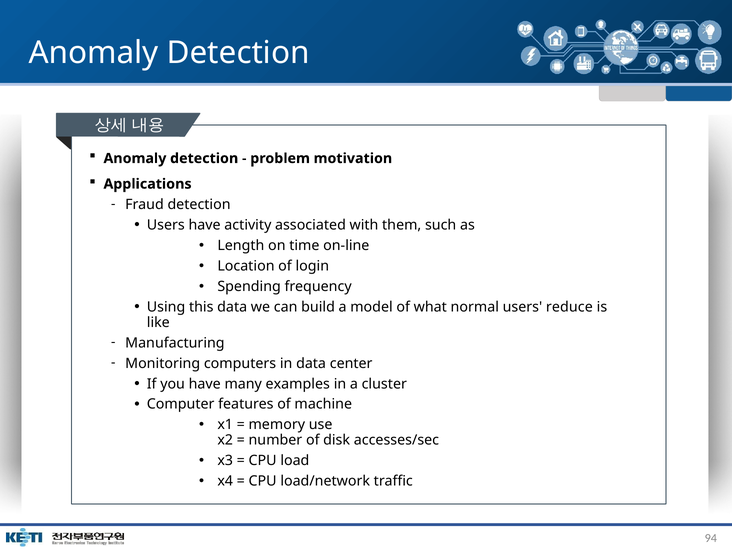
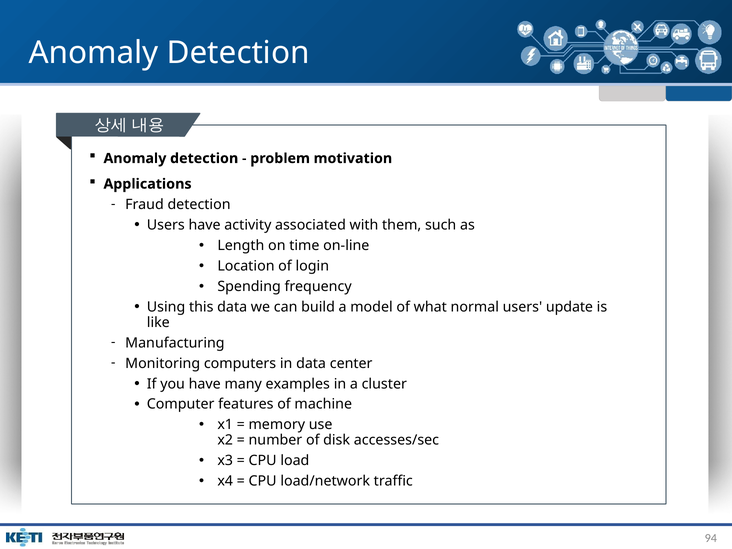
reduce: reduce -> update
